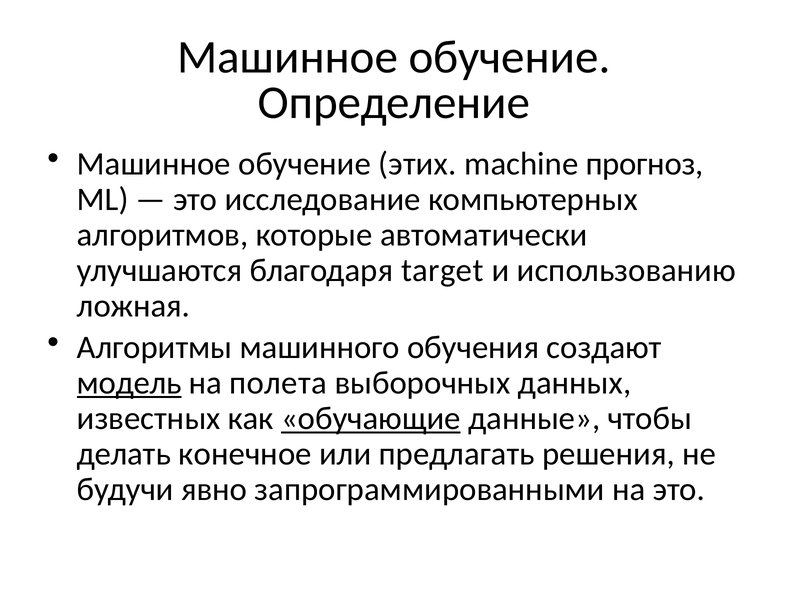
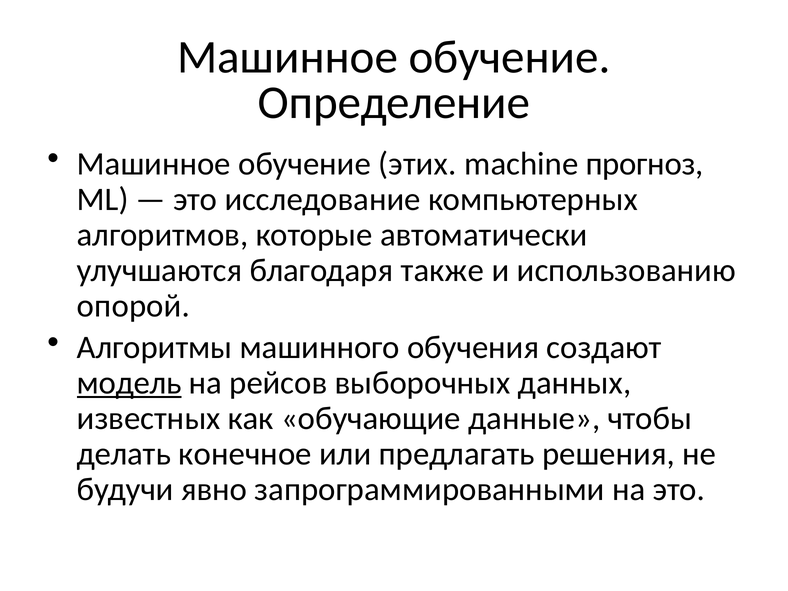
target: target -> также
ложная: ложная -> опорой
полета: полета -> рейсов
обучающие underline: present -> none
